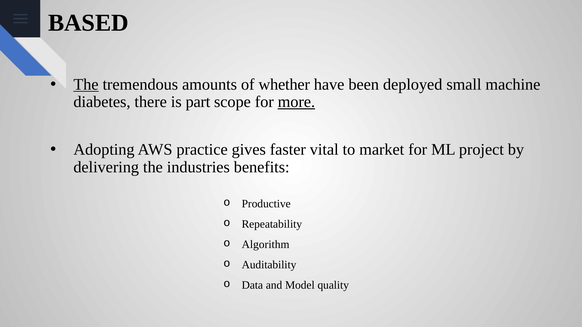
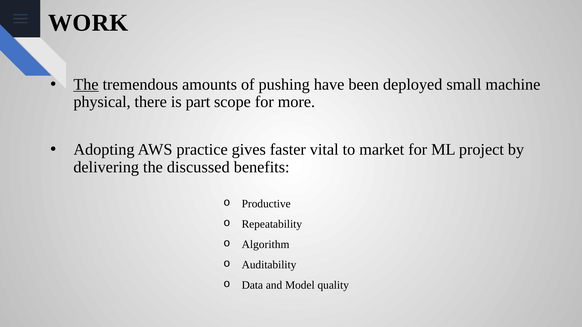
BASED: BASED -> WORK
whether: whether -> pushing
diabetes: diabetes -> physical
more underline: present -> none
industries: industries -> discussed
